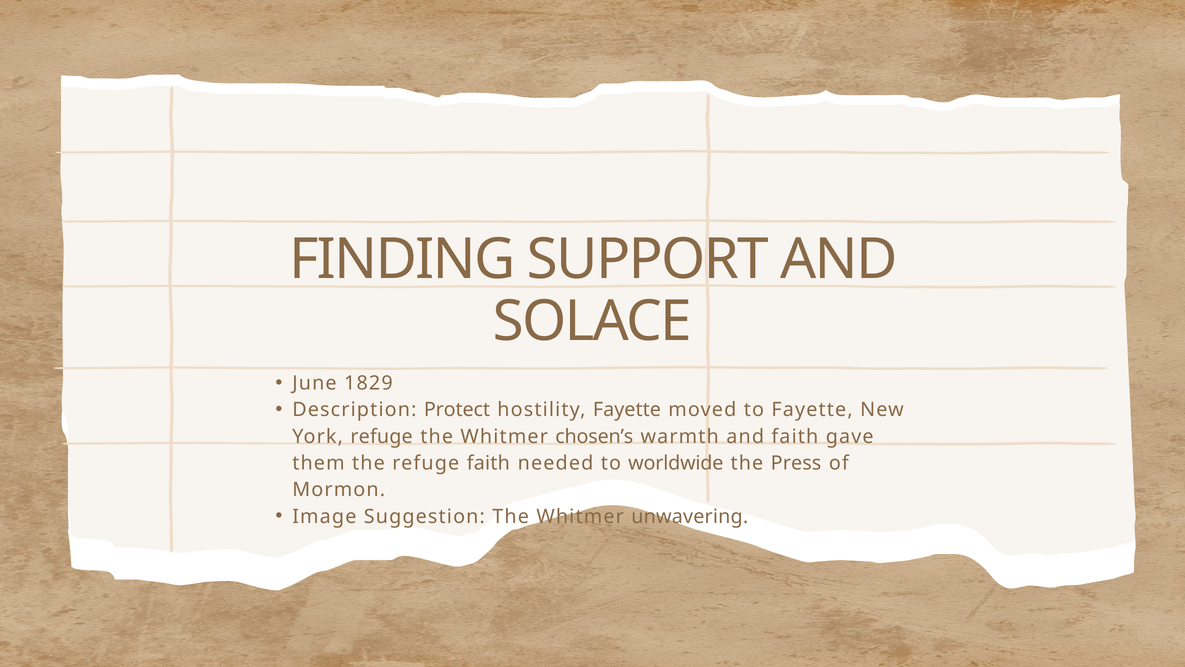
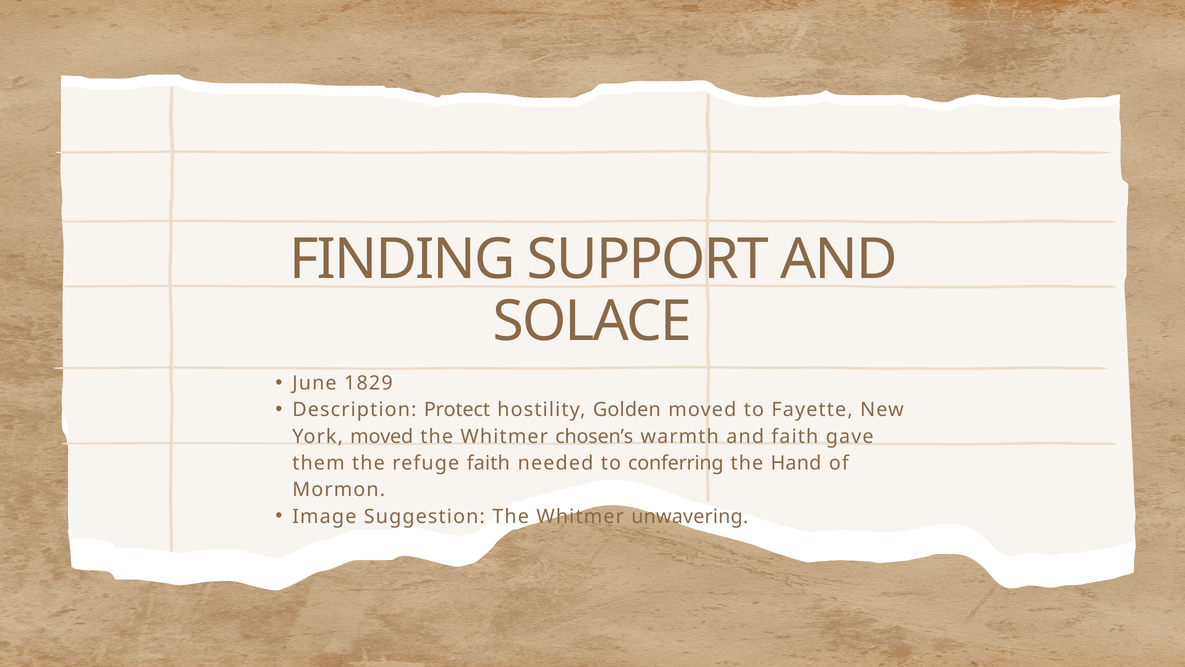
hostility Fayette: Fayette -> Golden
York refuge: refuge -> moved
worldwide: worldwide -> conferring
Press: Press -> Hand
